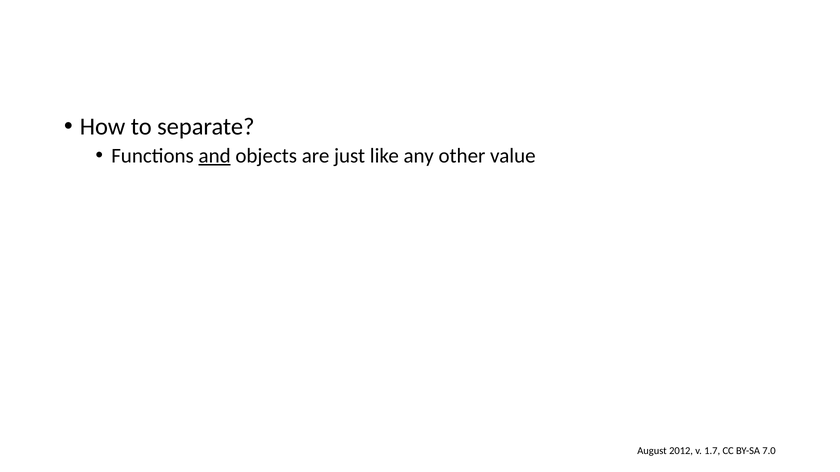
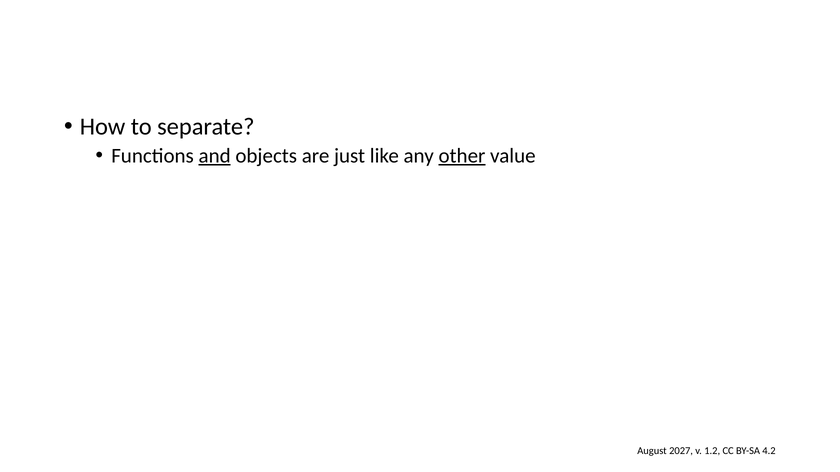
other underline: none -> present
2012: 2012 -> 2027
1.7: 1.7 -> 1.2
7.0: 7.0 -> 4.2
